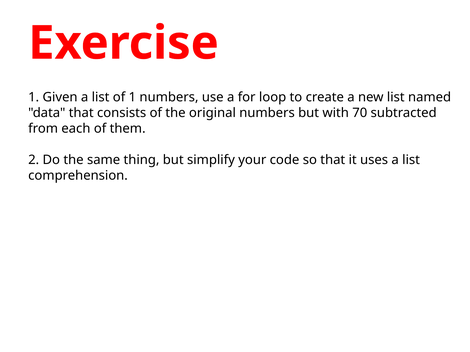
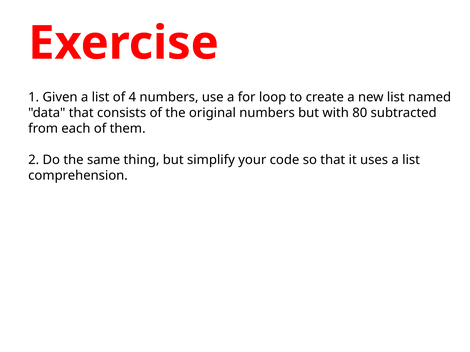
of 1: 1 -> 4
70: 70 -> 80
